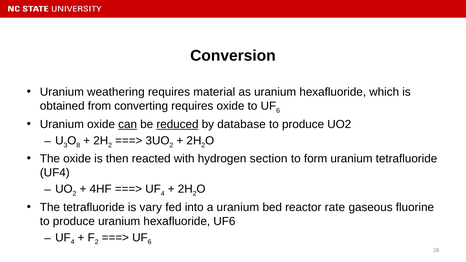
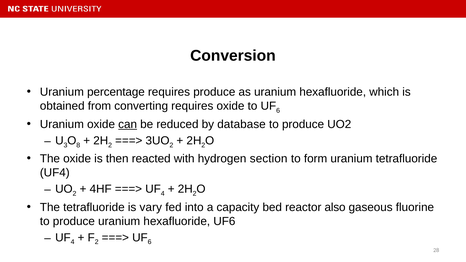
weathering: weathering -> percentage
requires material: material -> produce
reduced underline: present -> none
a uranium: uranium -> capacity
rate: rate -> also
